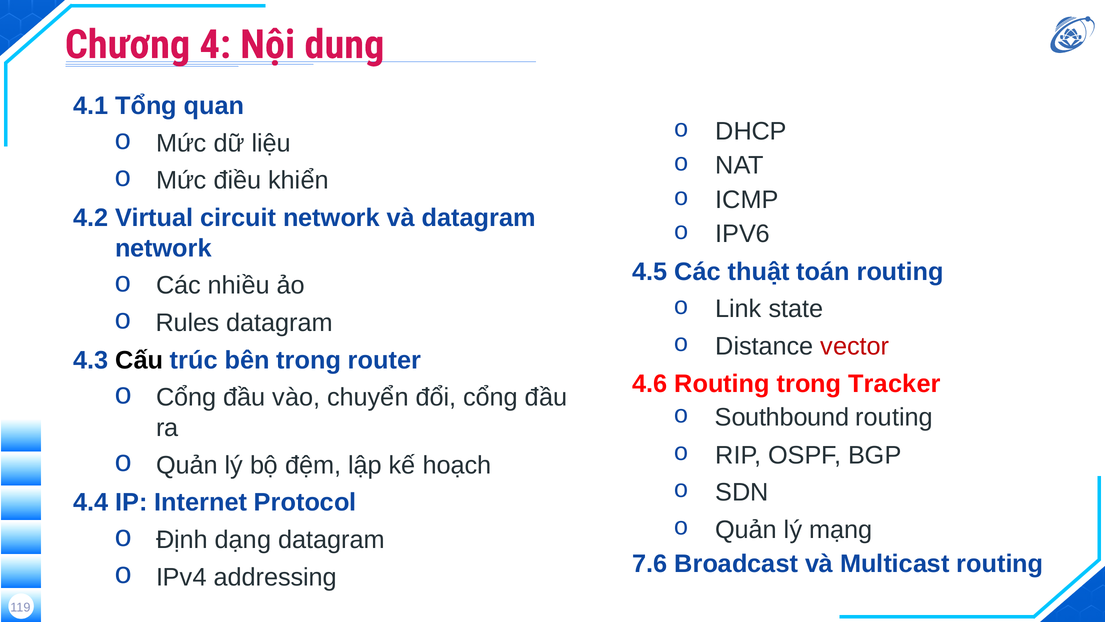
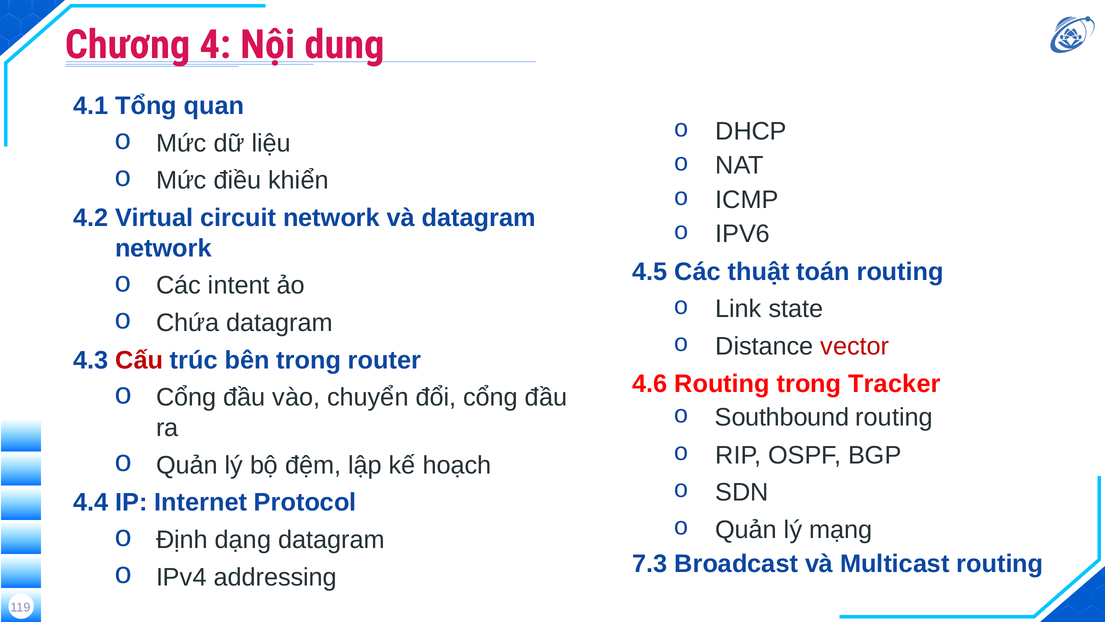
nhiều: nhiều -> intent
Rules: Rules -> Chứa
Cấu colour: black -> red
7.6: 7.6 -> 7.3
